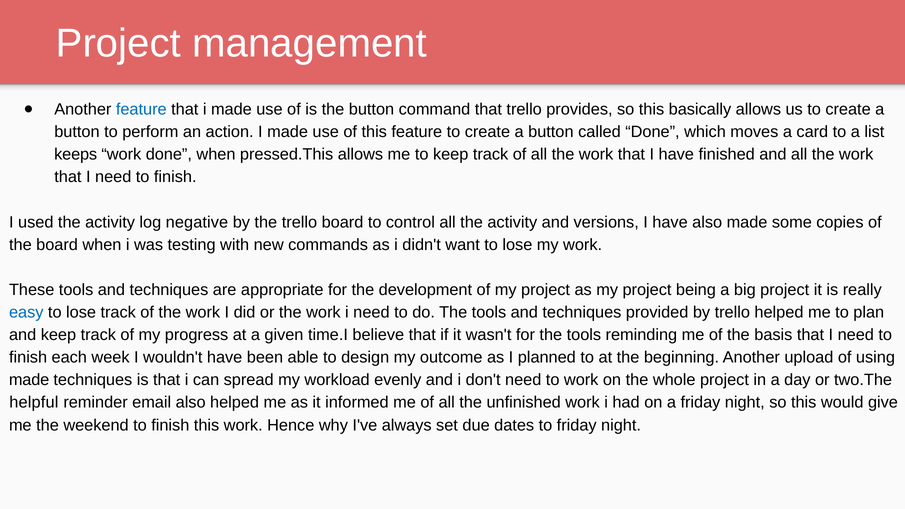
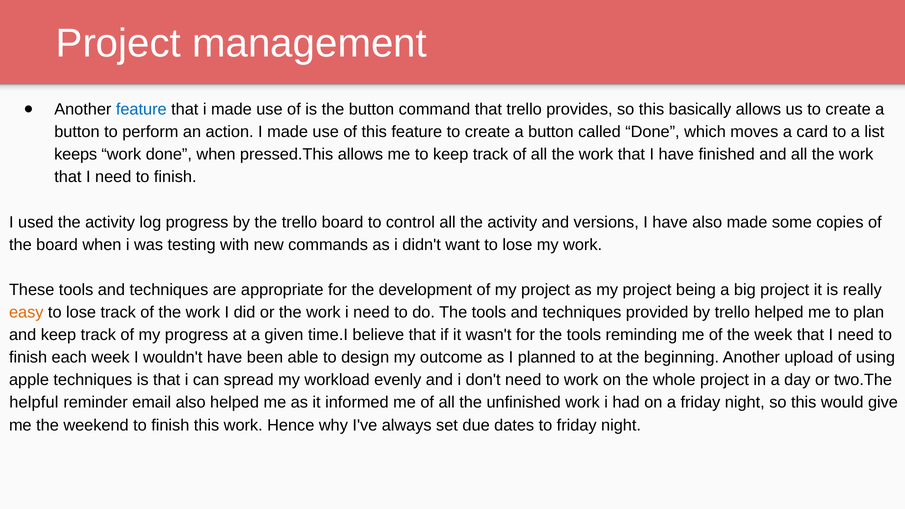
log negative: negative -> progress
easy colour: blue -> orange
the basis: basis -> week
made at (29, 380): made -> apple
